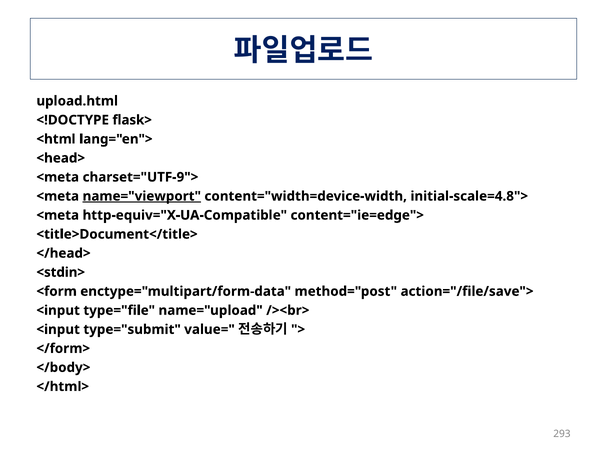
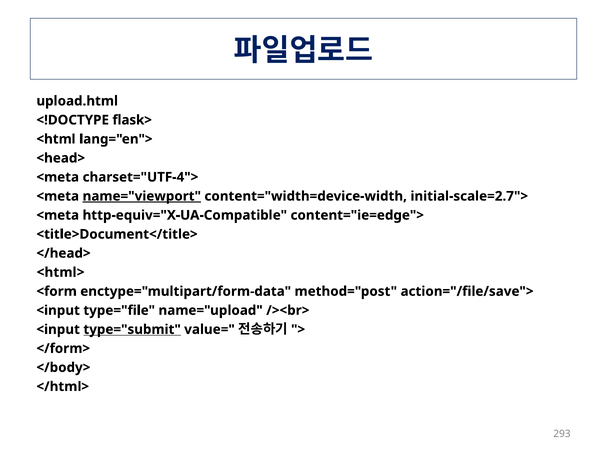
charset="UTF-9">: charset="UTF-9"> -> charset="UTF-4">
initial-scale=4.8">: initial-scale=4.8"> -> initial-scale=2.7">
<stdin>: <stdin> -> <html>
type="submit underline: none -> present
